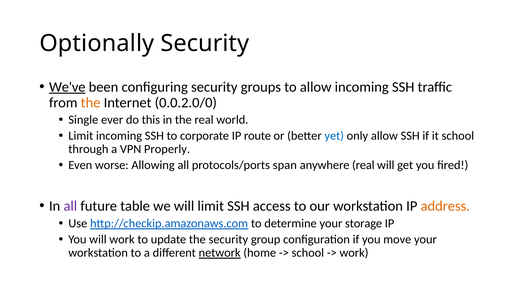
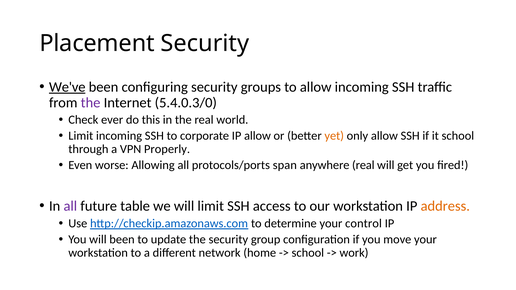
Optionally: Optionally -> Placement
the at (91, 103) colour: orange -> purple
0.0.2.0/0: 0.0.2.0/0 -> 5.4.0.3/0
Single: Single -> Check
IP route: route -> allow
yet colour: blue -> orange
storage: storage -> control
will work: work -> been
network underline: present -> none
